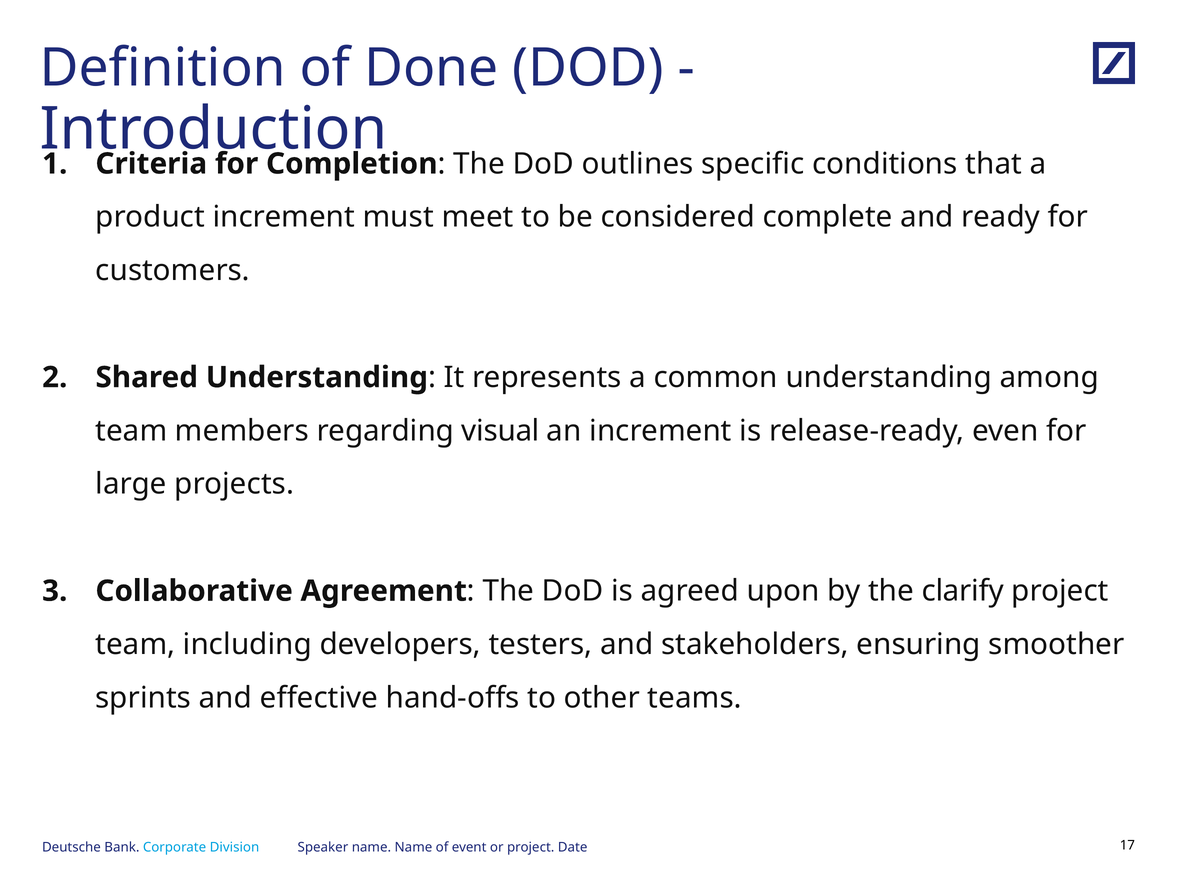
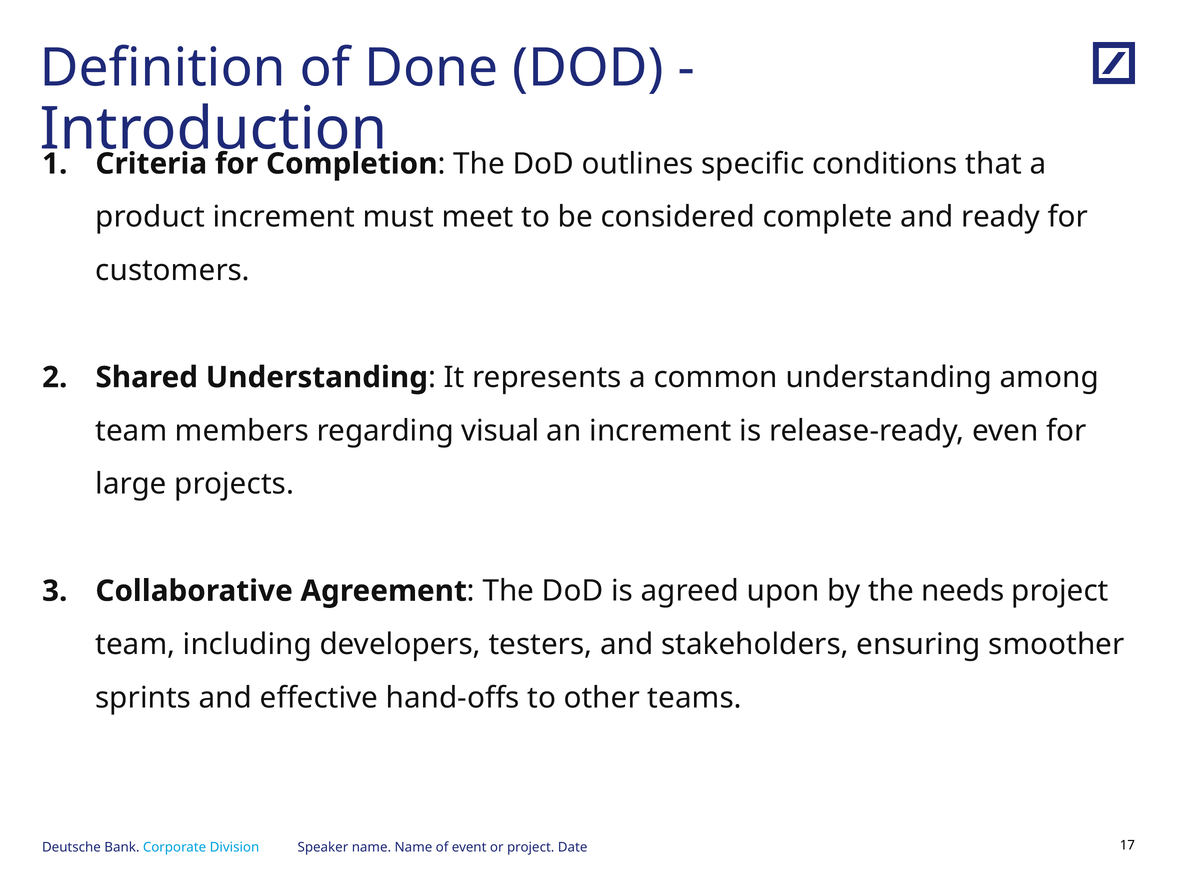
clarify: clarify -> needs
